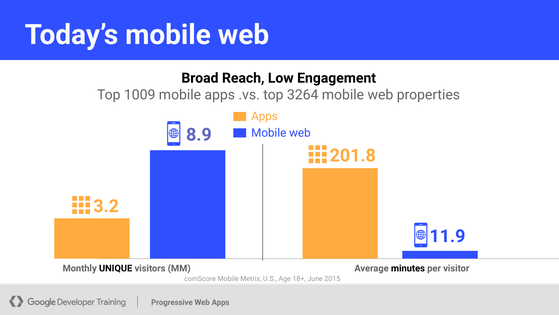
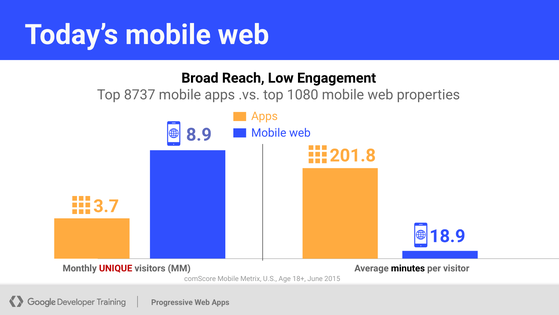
1009: 1009 -> 8737
3264: 3264 -> 1080
3.2: 3.2 -> 3.7
11.9: 11.9 -> 18.9
UNIQUE colour: black -> red
